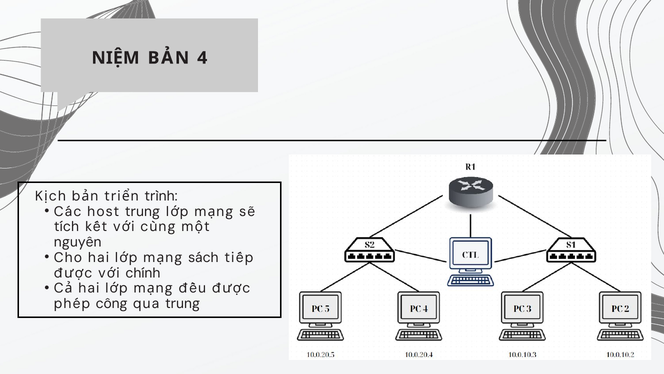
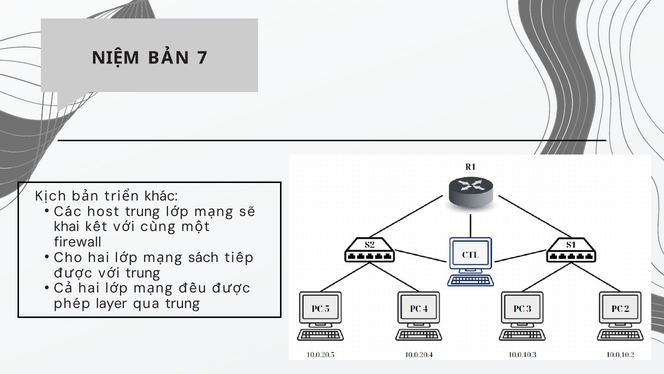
4: 4 -> 7
trình: trình -> khác
tích: tích -> khai
nguyên: nguyên -> firewall
chính at (143, 273): chính -> trung
công: công -> layer
